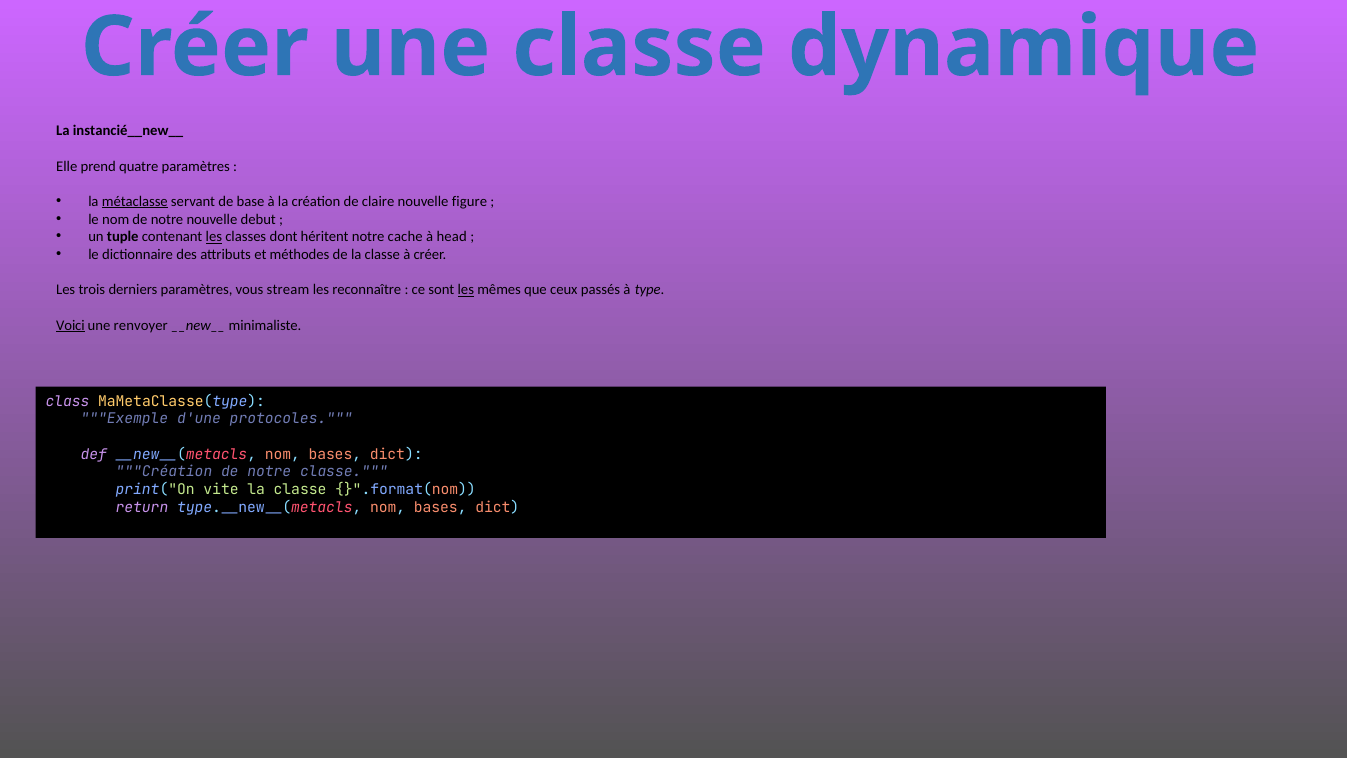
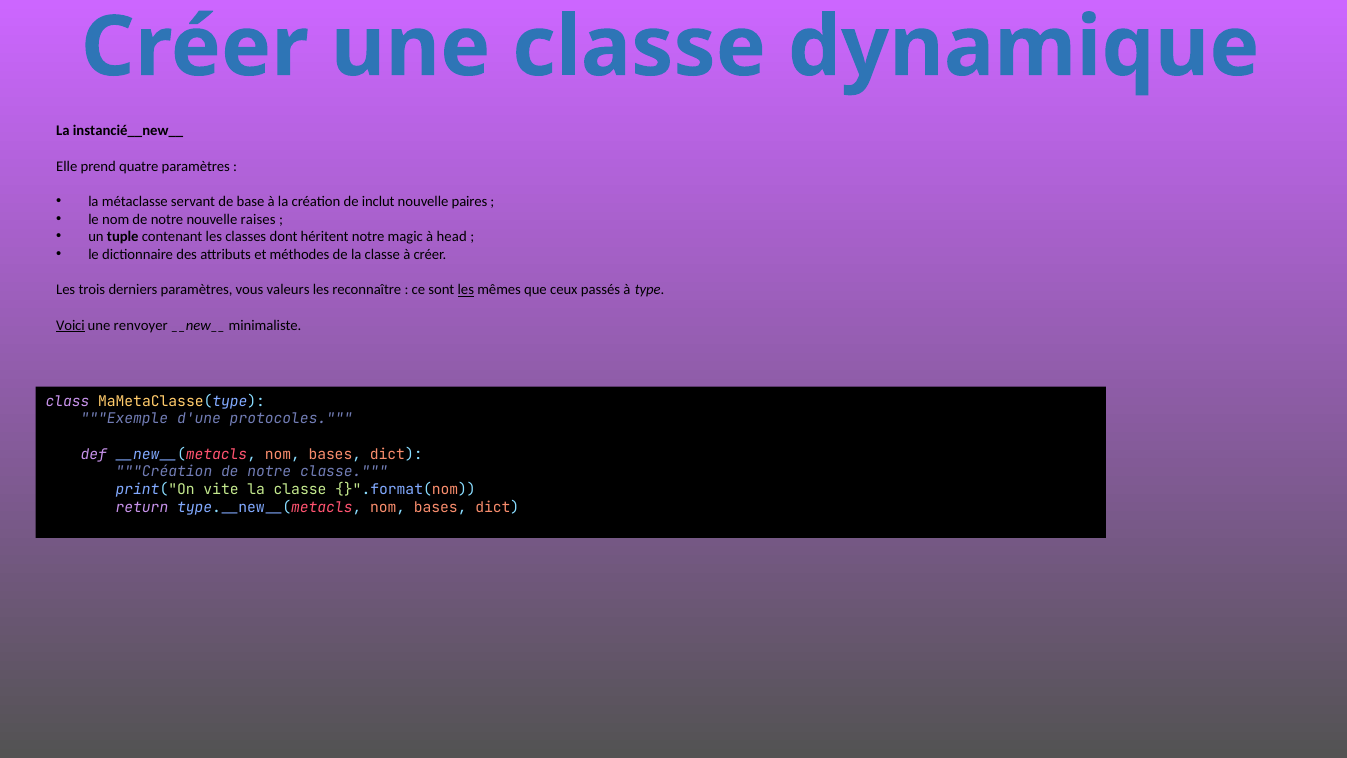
métaclasse underline: present -> none
claire: claire -> inclut
figure: figure -> paires
debut: debut -> raises
les at (214, 237) underline: present -> none
cache: cache -> magic
stream: stream -> valeurs
